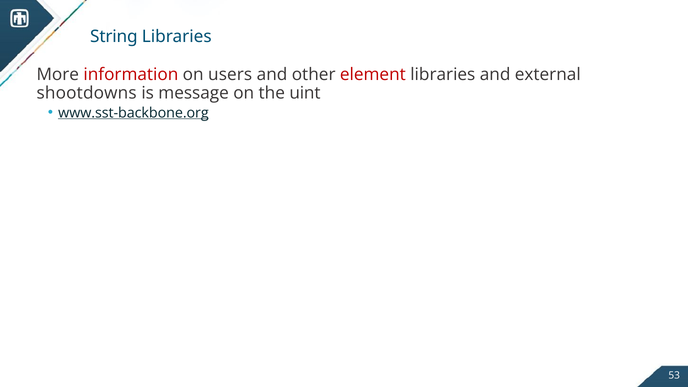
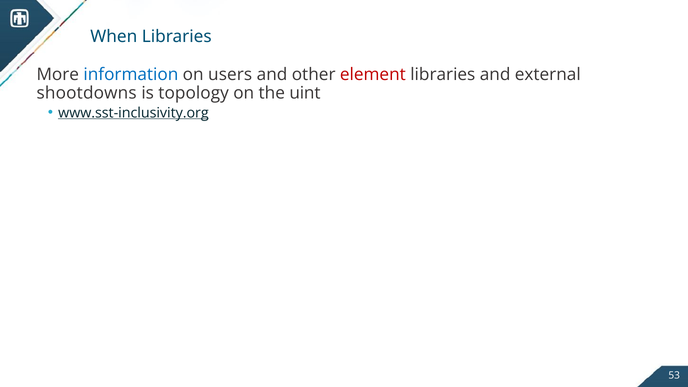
String: String -> When
information colour: red -> blue
message: message -> topology
www.sst-backbone.org: www.sst-backbone.org -> www.sst-inclusivity.org
